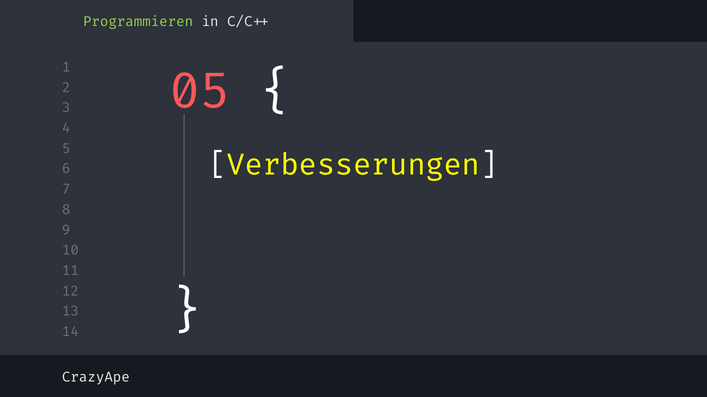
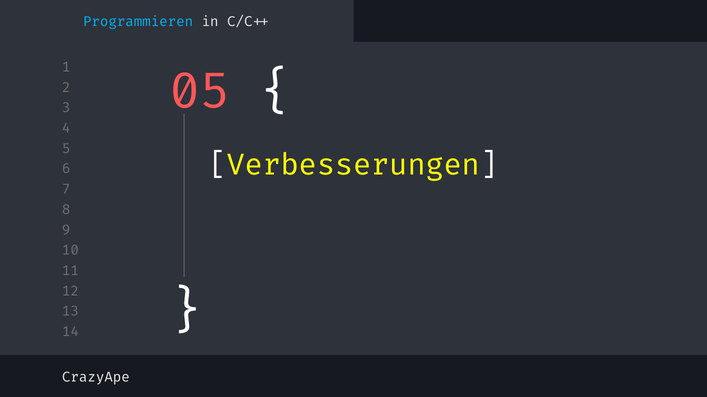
Programmieren colour: light green -> light blue
